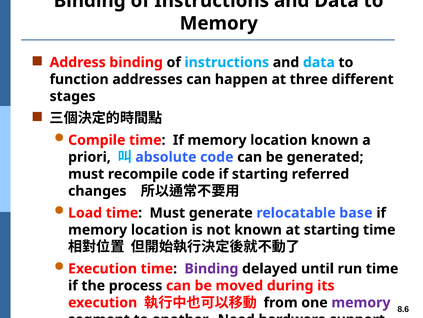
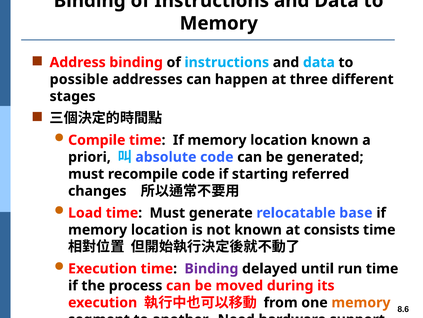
function: function -> possible
at starting: starting -> consists
memory at (361, 302) colour: purple -> orange
